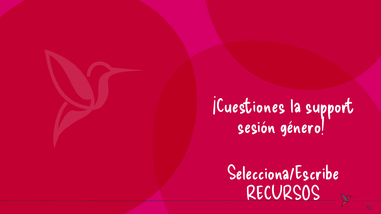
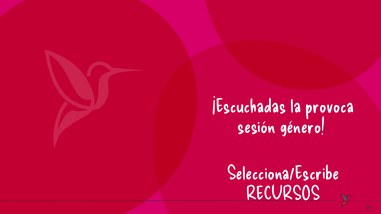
¡Cuestiones: ¡Cuestiones -> ¡Escuchadas
support: support -> provoca
